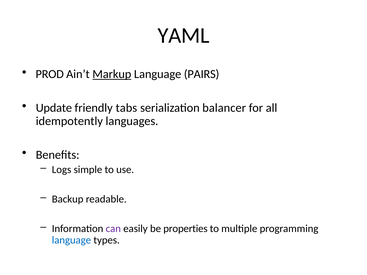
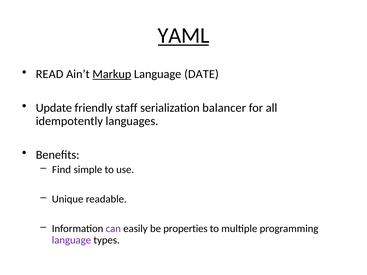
YAML underline: none -> present
PROD: PROD -> READ
PAIRS: PAIRS -> DATE
tabs: tabs -> staff
Logs: Logs -> Find
Backup: Backup -> Unique
language at (71, 240) colour: blue -> purple
